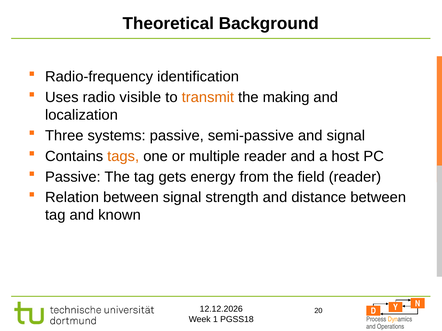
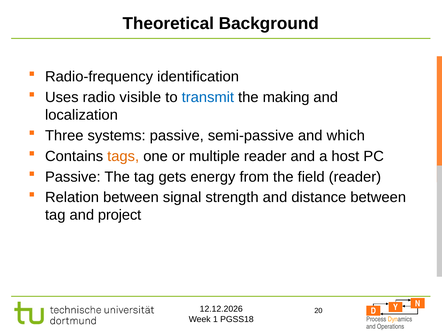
transmit colour: orange -> blue
and signal: signal -> which
known: known -> project
